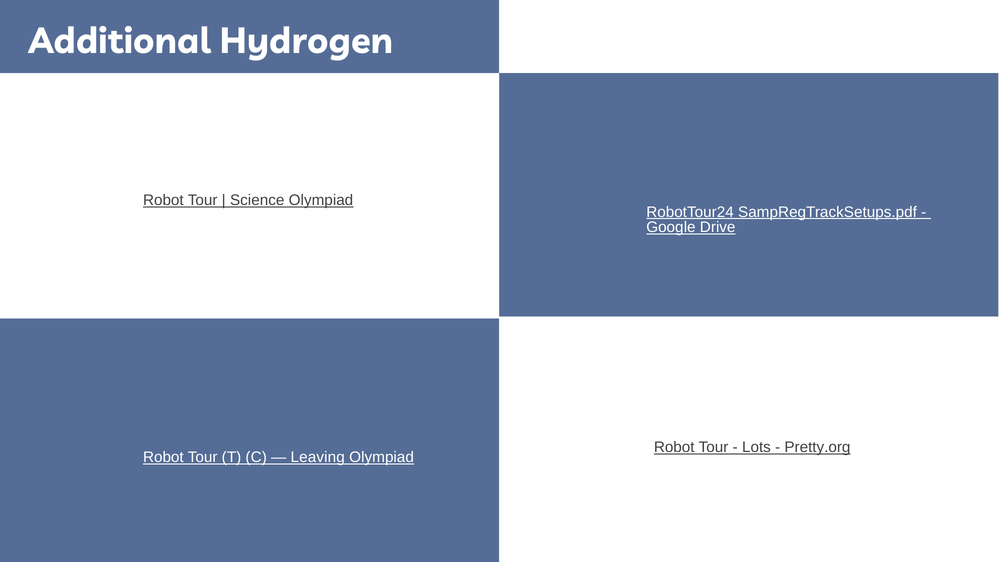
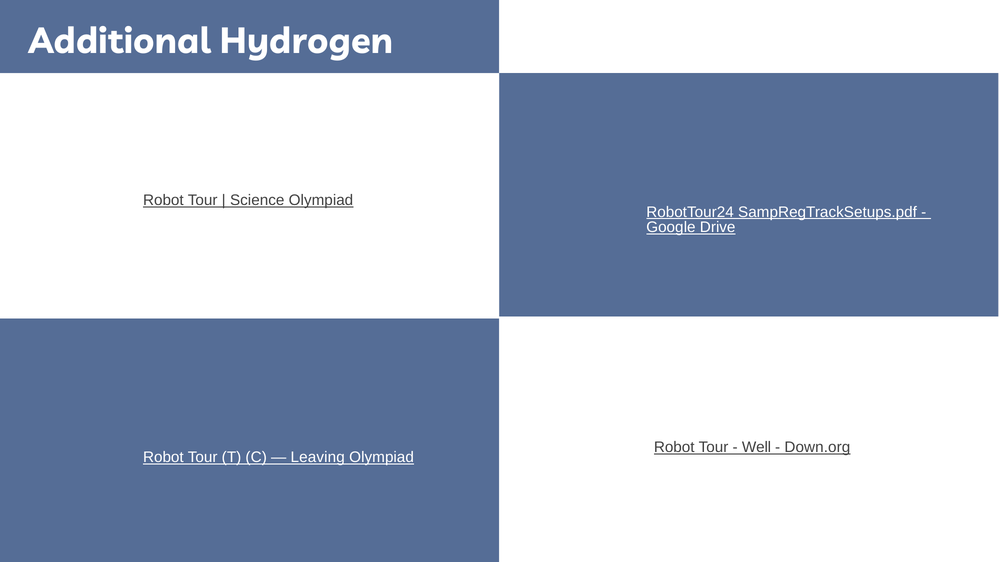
Lots: Lots -> Well
Pretty.org: Pretty.org -> Down.org
